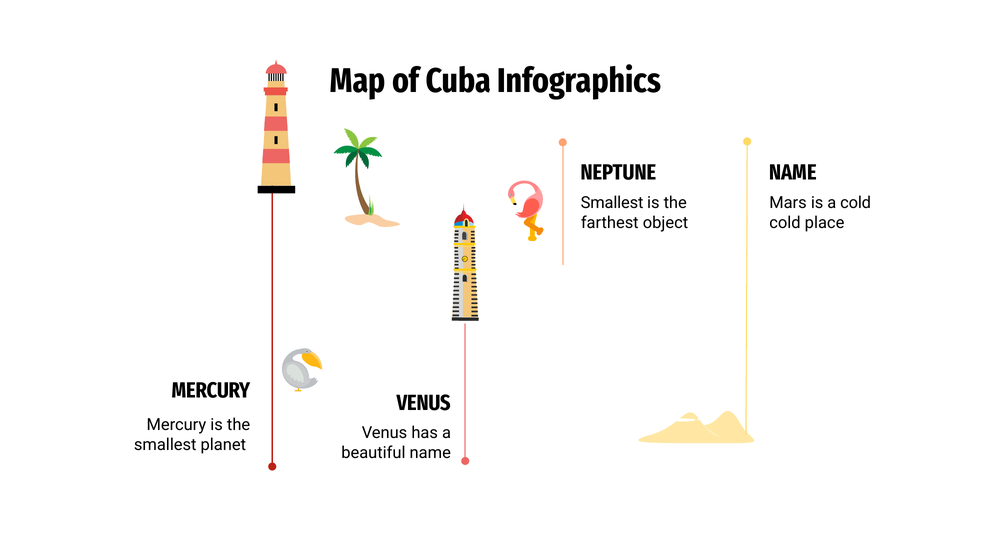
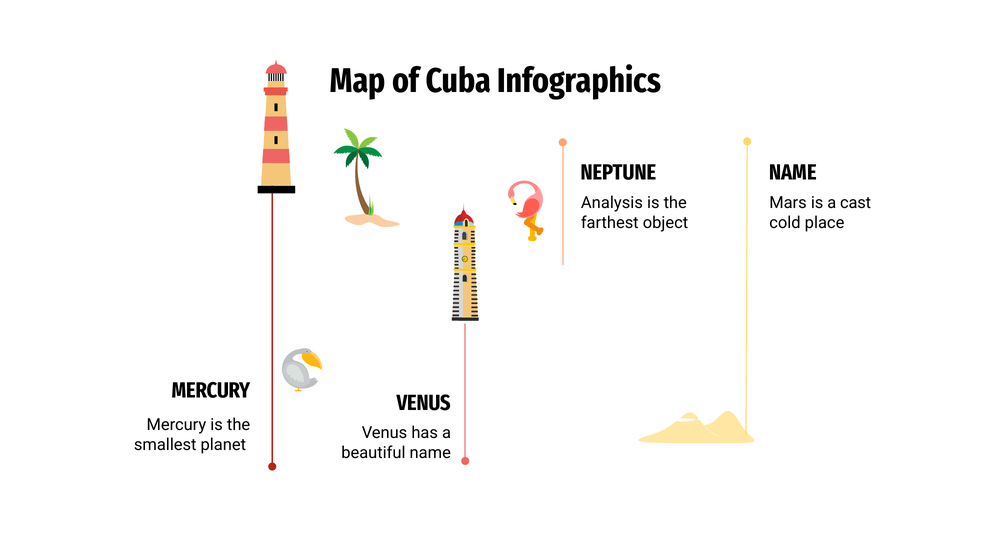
Smallest at (612, 203): Smallest -> Analysis
a cold: cold -> cast
